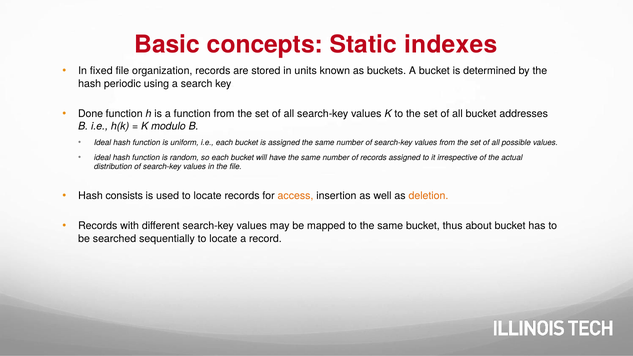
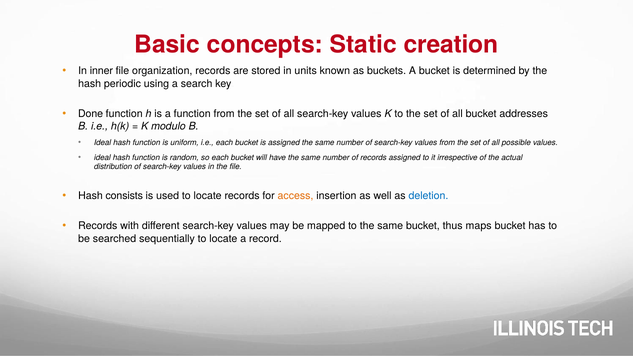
indexes: indexes -> creation
fixed: fixed -> inner
deletion colour: orange -> blue
about: about -> maps
